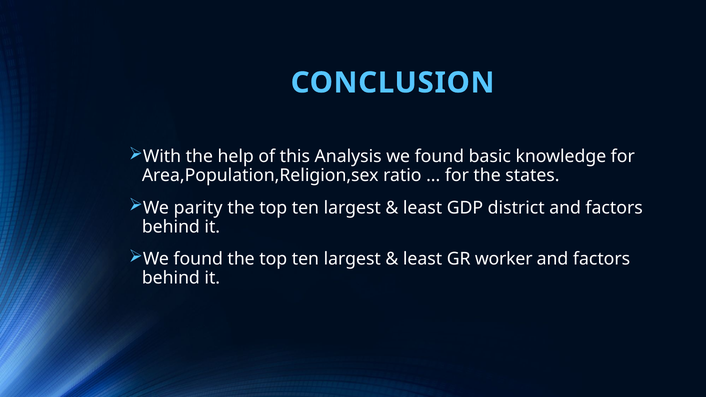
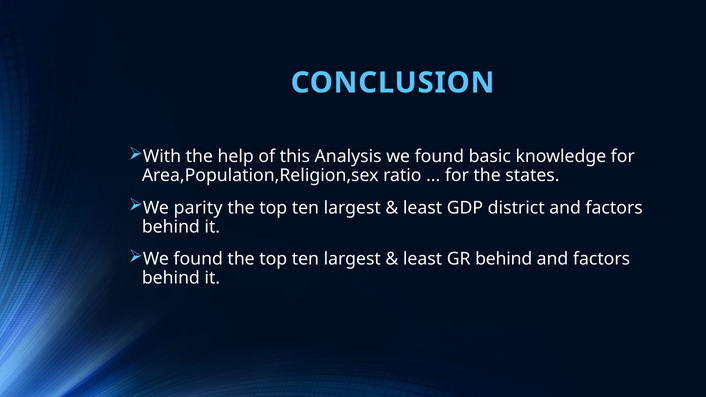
GR worker: worker -> behind
